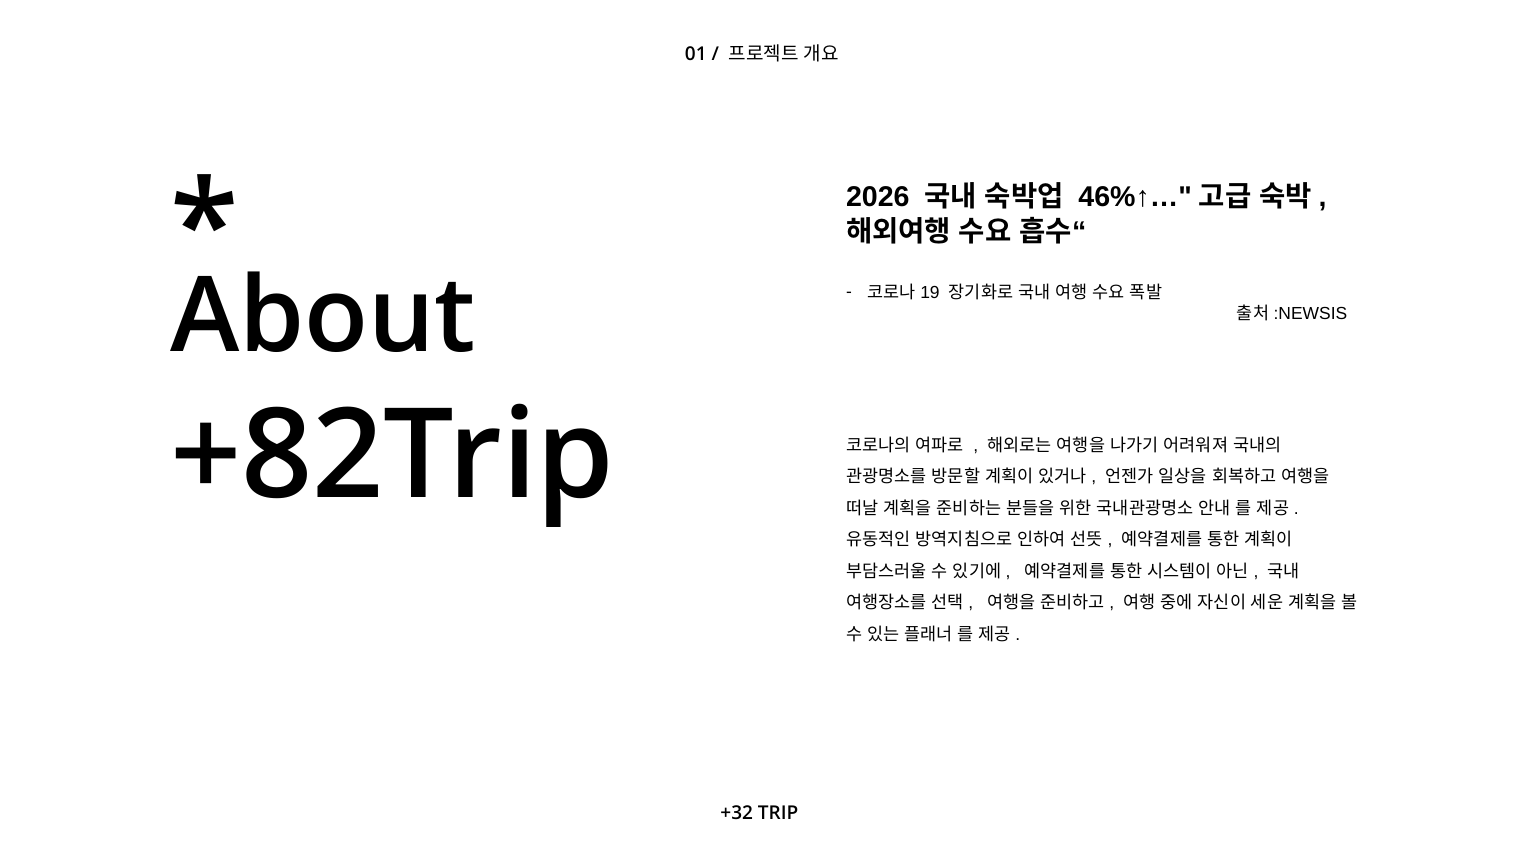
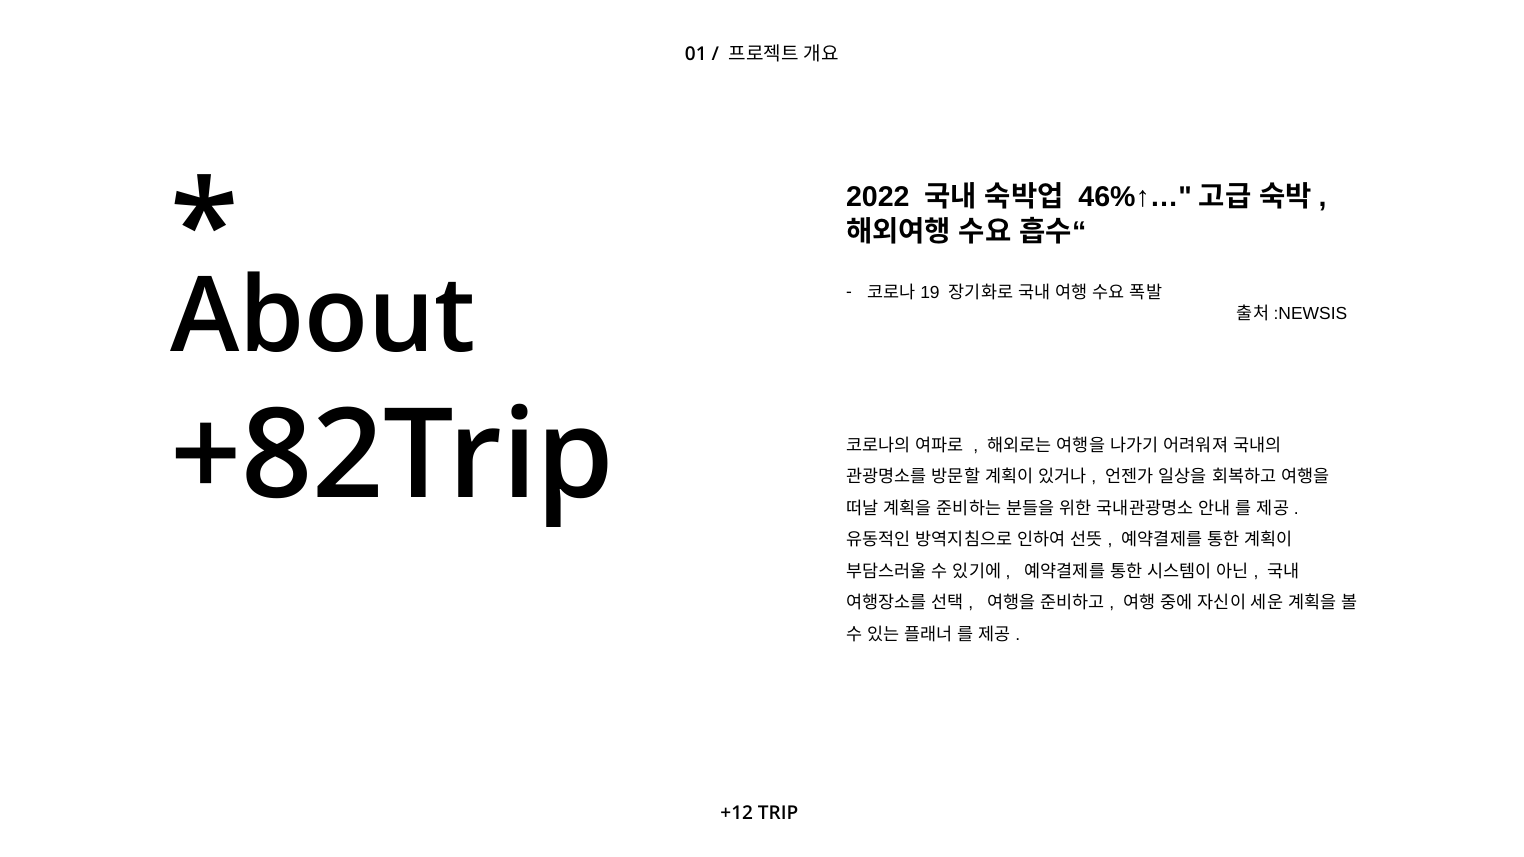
2026: 2026 -> 2022
+32: +32 -> +12
